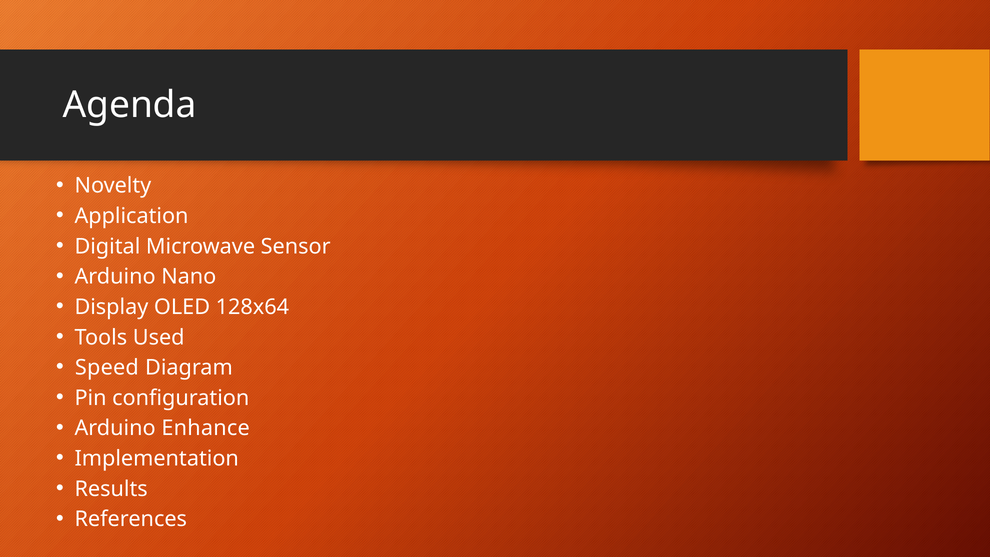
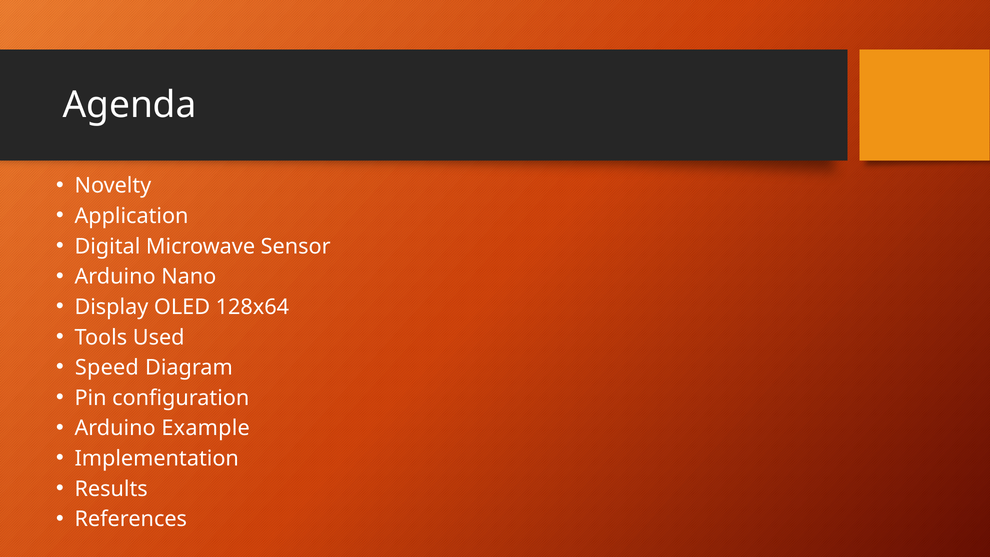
Enhance: Enhance -> Example
